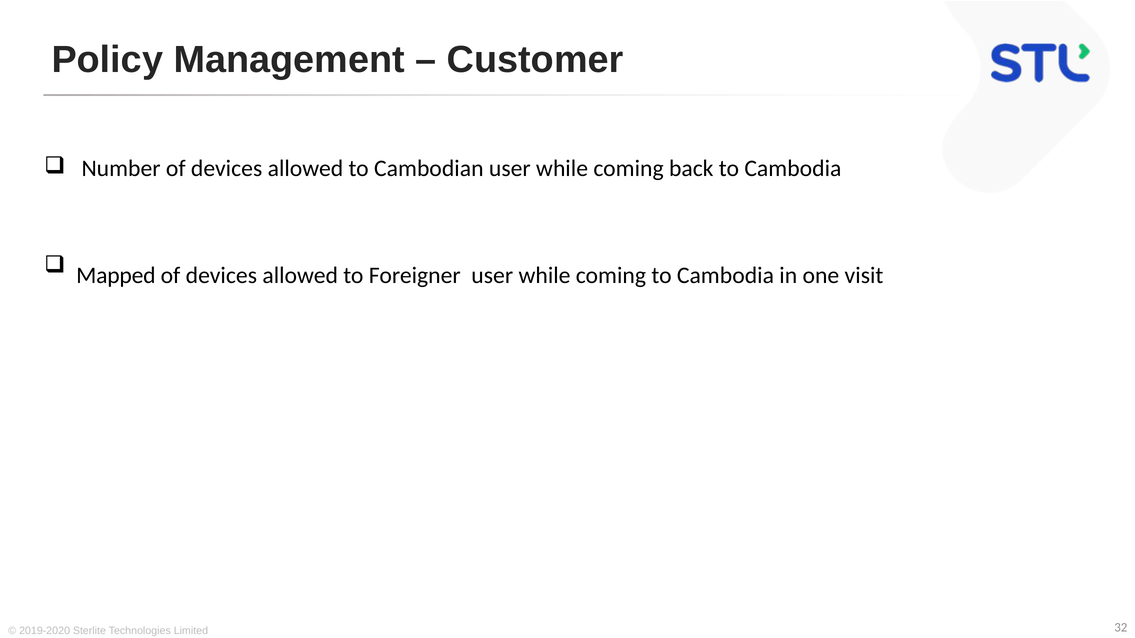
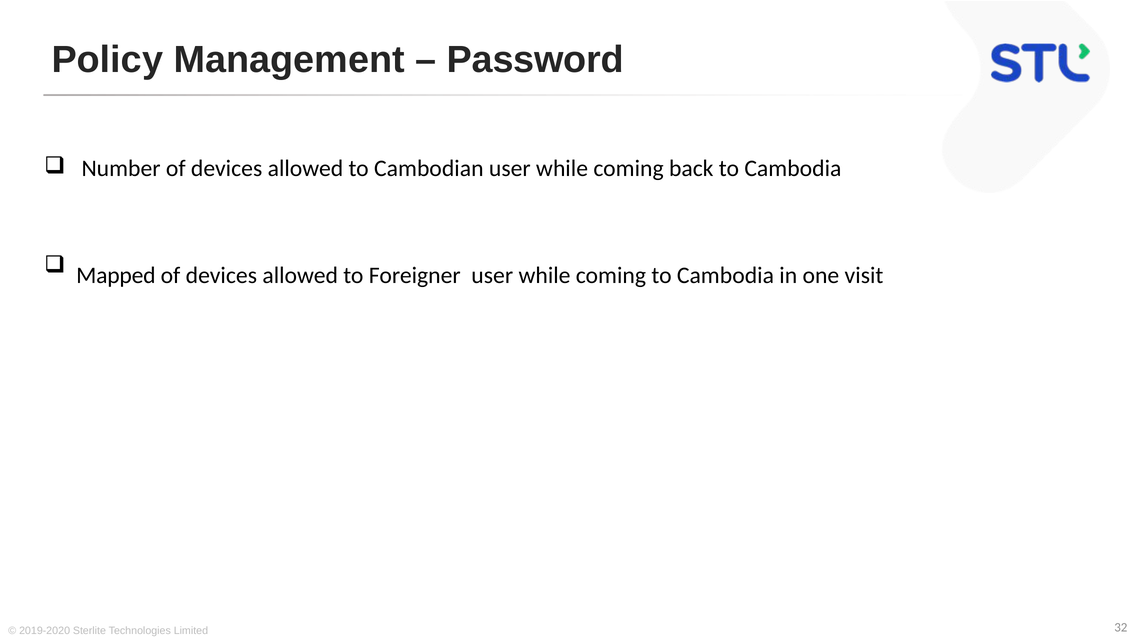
Customer: Customer -> Password
